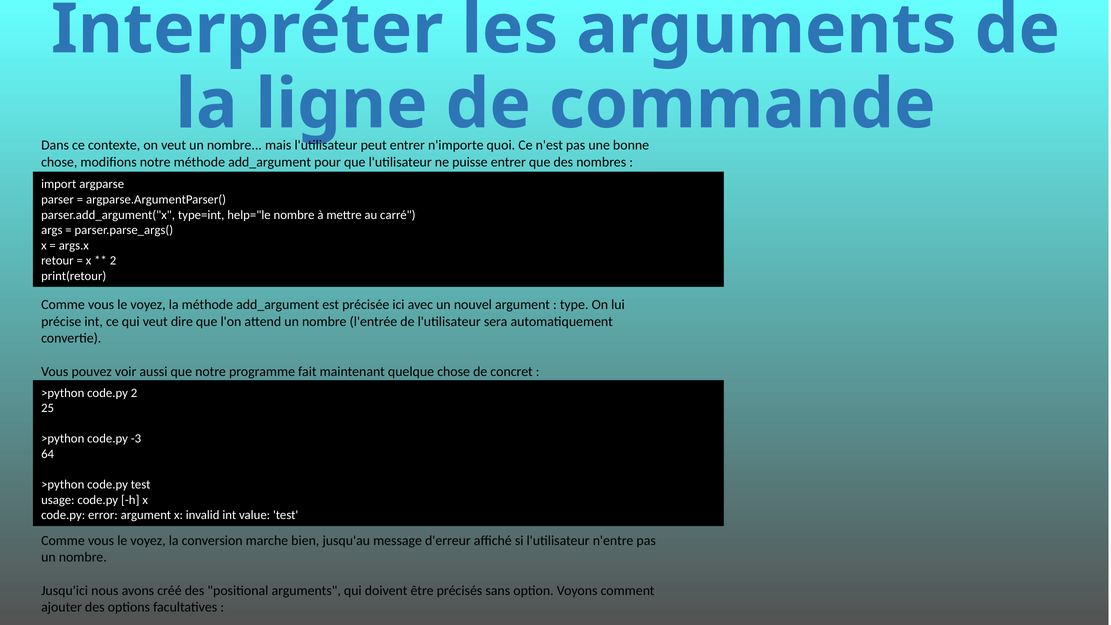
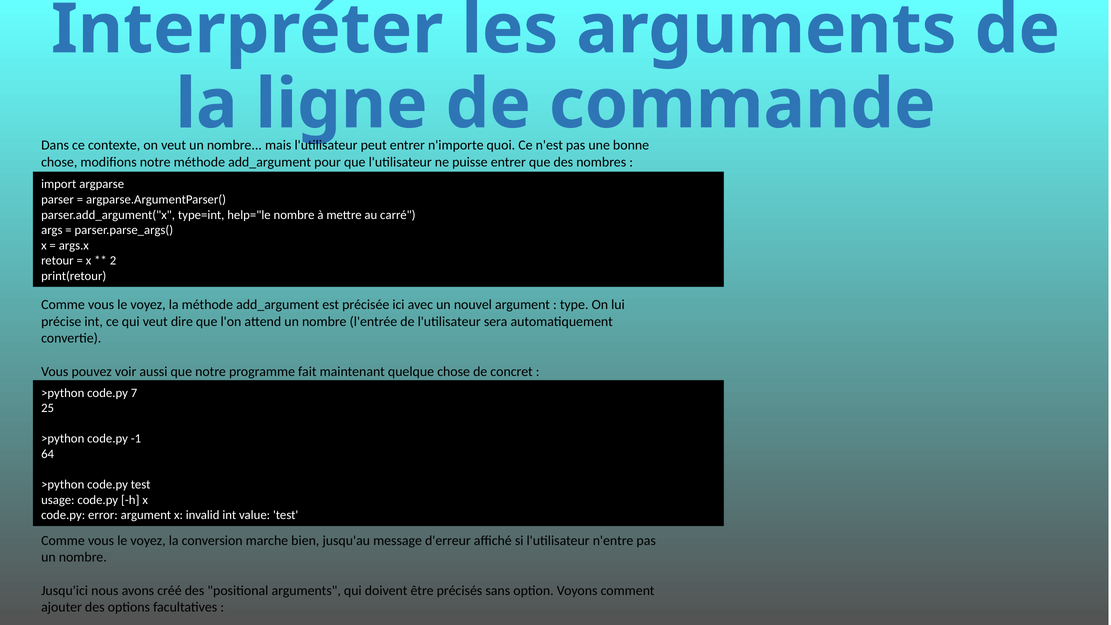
code.py 2: 2 -> 7
-3: -3 -> -1
